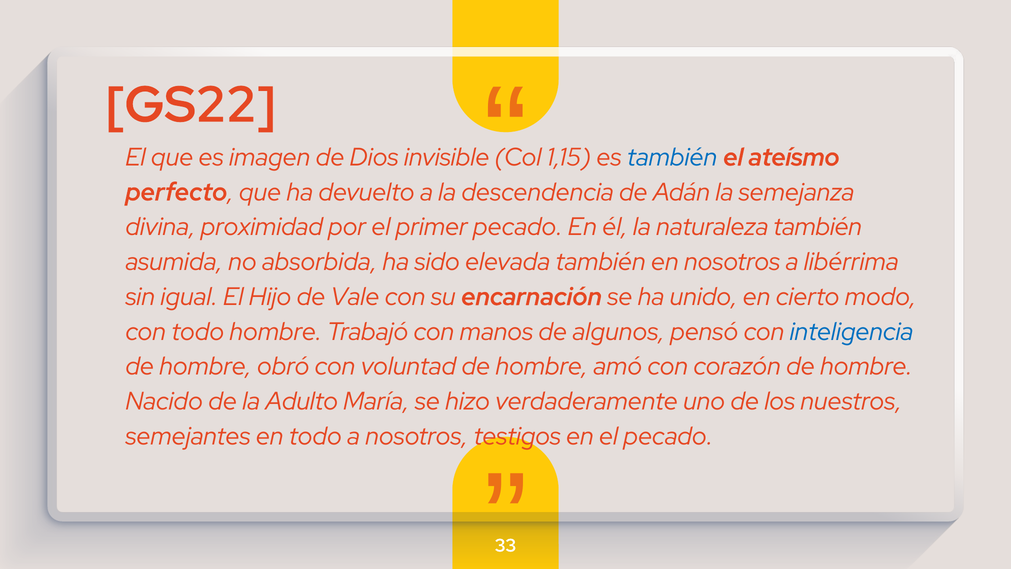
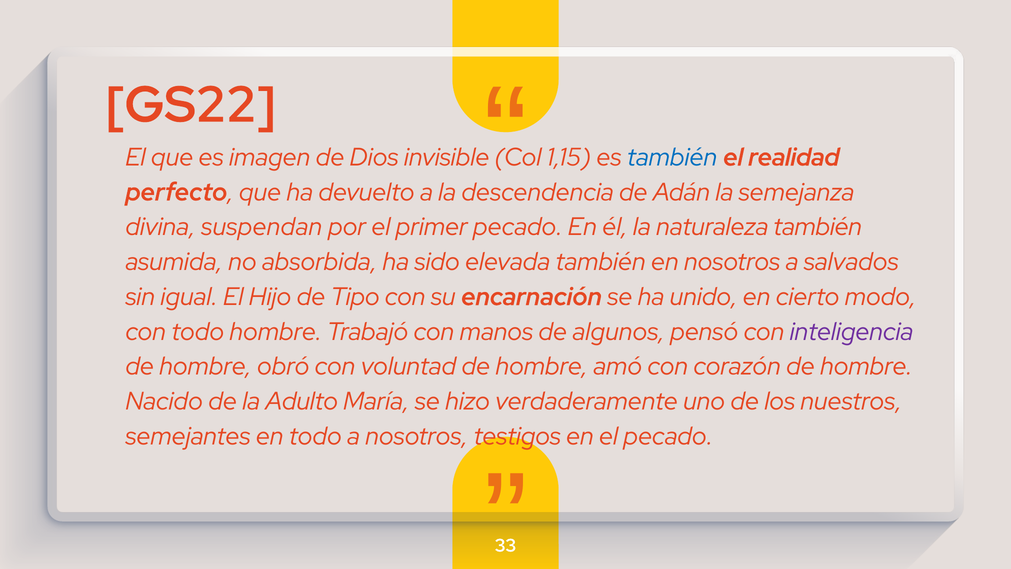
ateísmo: ateísmo -> realidad
proximidad: proximidad -> suspendan
libérrima: libérrima -> salvados
Vale: Vale -> Tipo
inteligencia colour: blue -> purple
